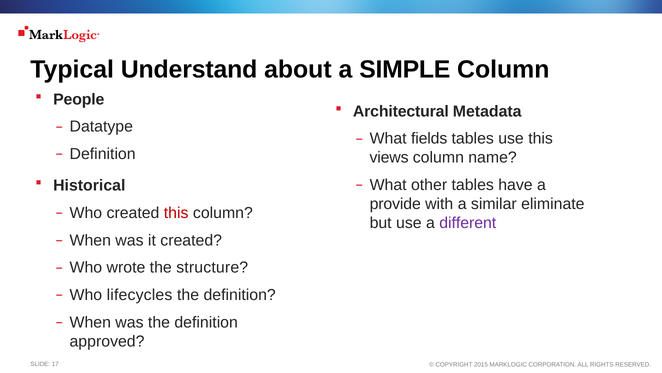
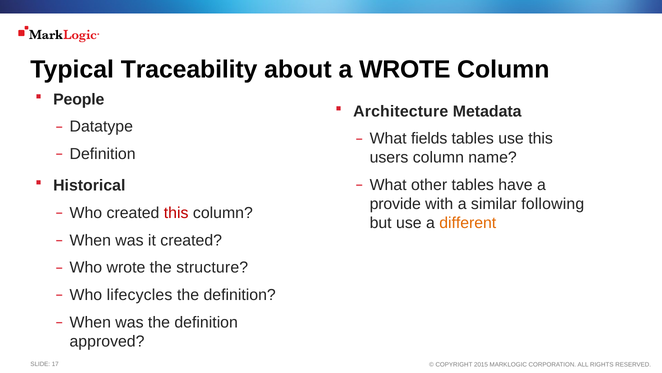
Understand: Understand -> Traceability
a SIMPLE: SIMPLE -> WROTE
Architectural: Architectural -> Architecture
views: views -> users
eliminate: eliminate -> following
different colour: purple -> orange
